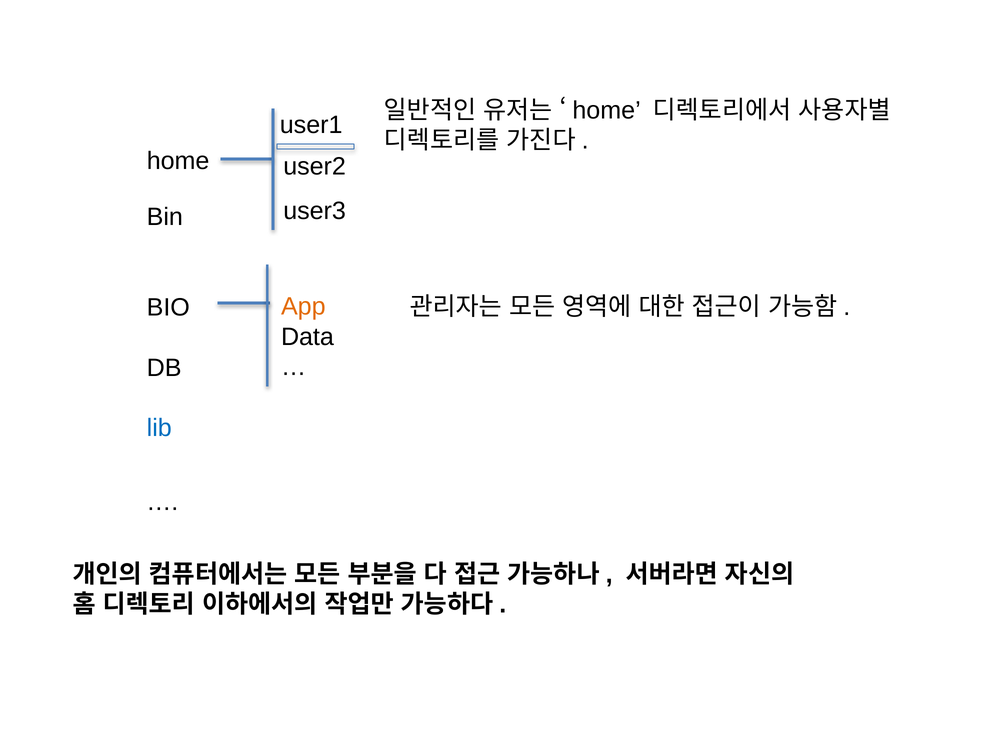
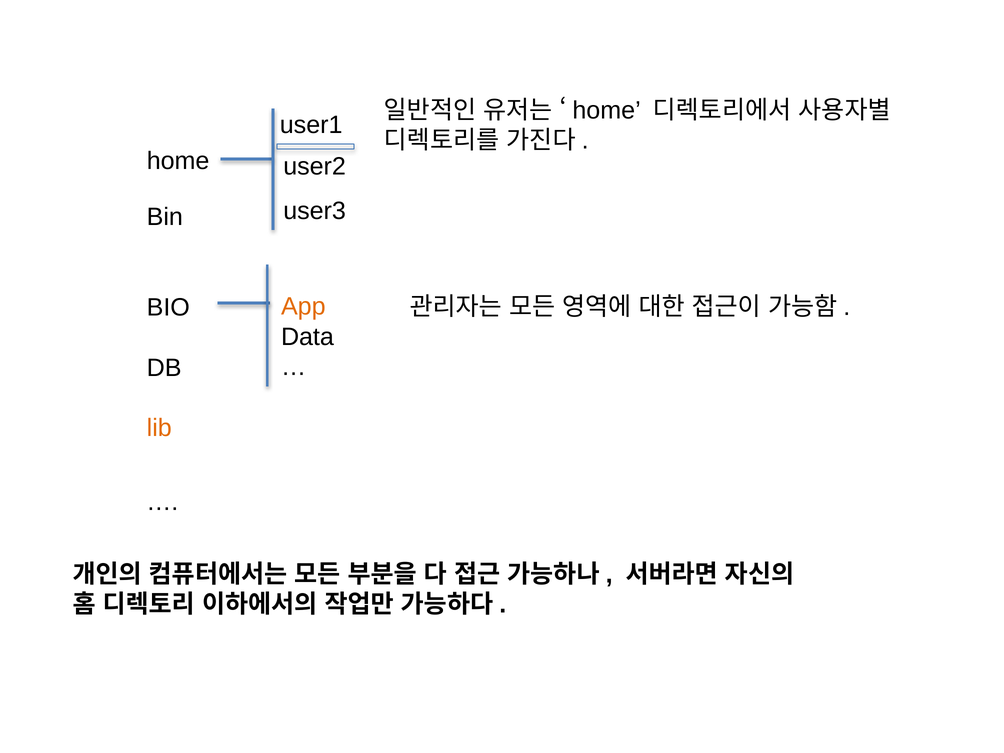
lib colour: blue -> orange
